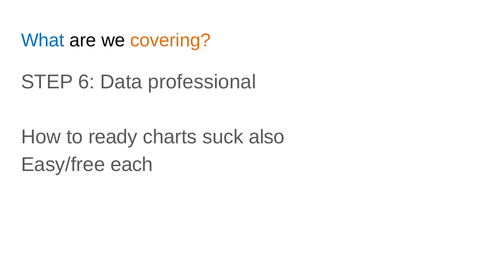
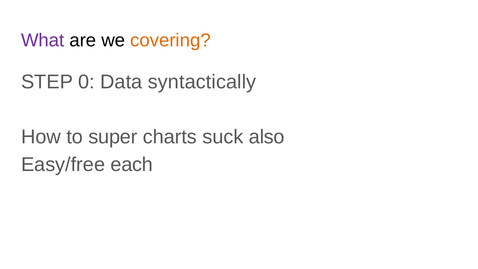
What colour: blue -> purple
6: 6 -> 0
professional: professional -> syntactically
ready: ready -> super
